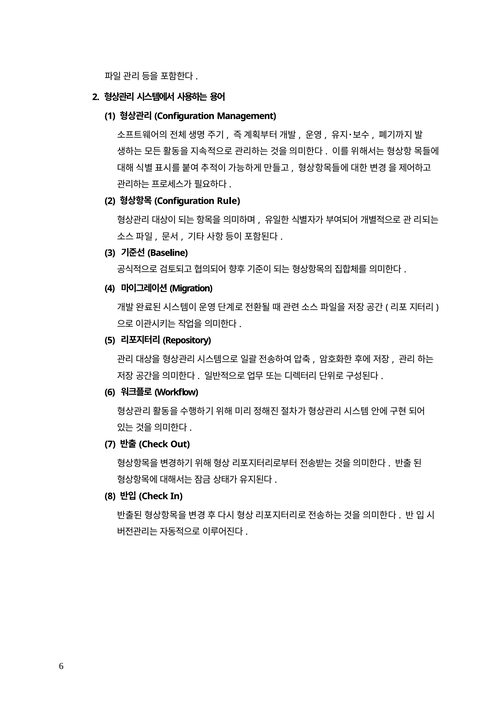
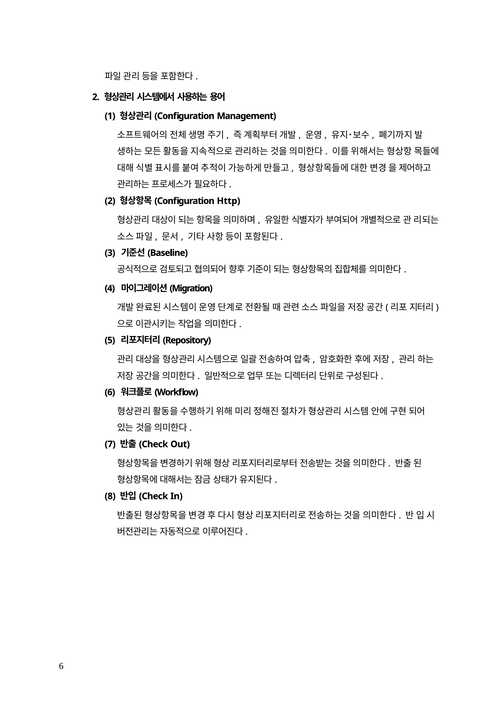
Rule: Rule -> Http
